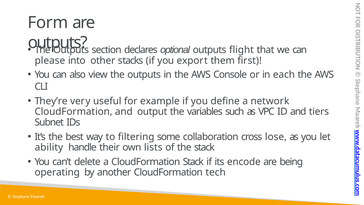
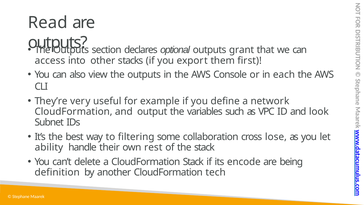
Form: Form -> Read
flight: flight -> grant
please: please -> access
tiers: tiers -> look
lists: lists -> rest
operating: operating -> definition
